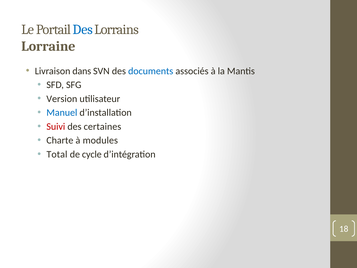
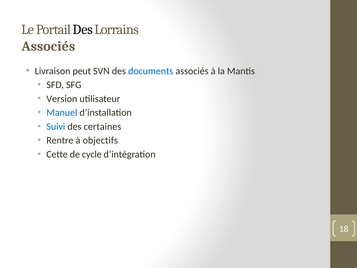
Des at (83, 30) colour: blue -> black
Lorraine at (49, 46): Lorraine -> Associés
dans: dans -> peut
Suivi colour: red -> blue
Charte: Charte -> Rentre
modules: modules -> objectifs
Total: Total -> Cette
